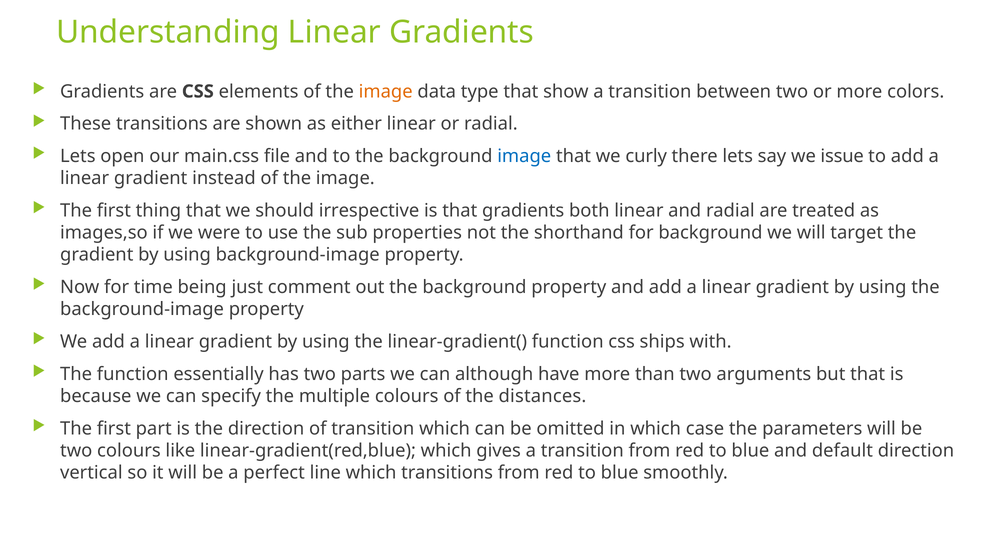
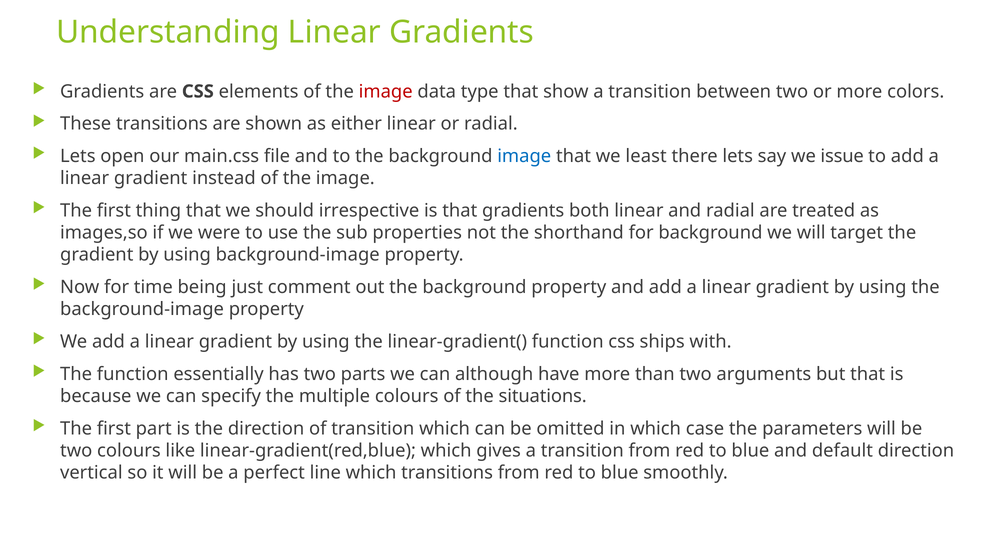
image at (386, 91) colour: orange -> red
curly: curly -> least
distances: distances -> situations
